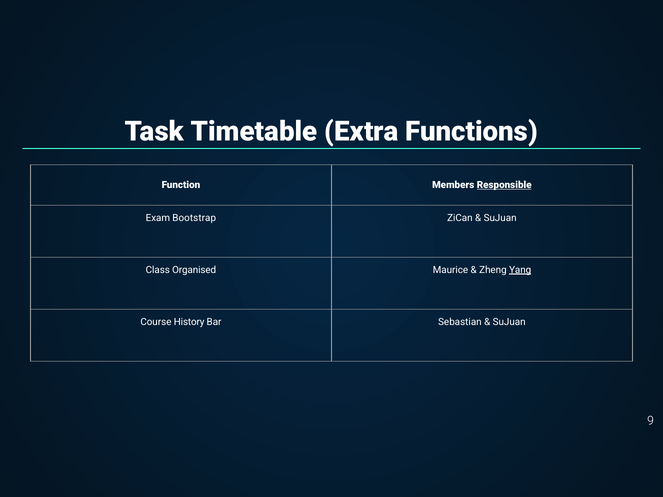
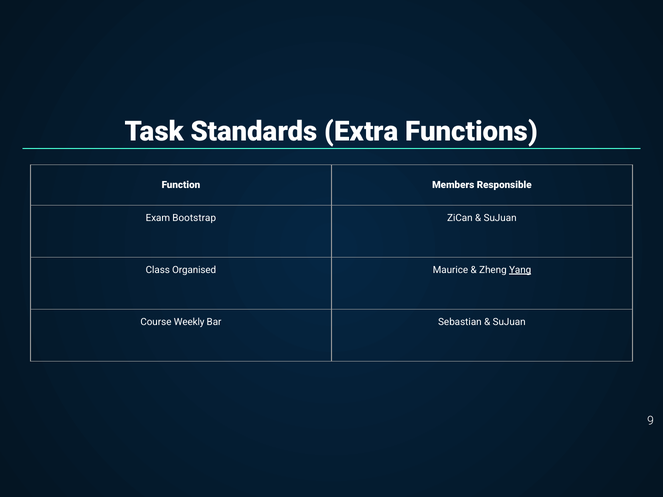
Timetable: Timetable -> Standards
Responsible underline: present -> none
History: History -> Weekly
